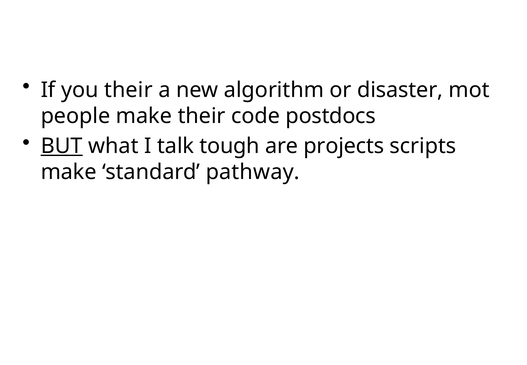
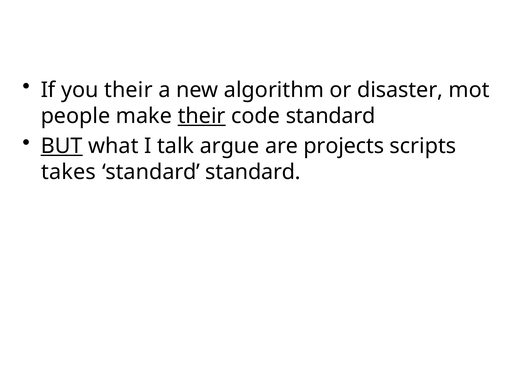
their at (202, 116) underline: none -> present
code postdocs: postdocs -> standard
tough: tough -> argue
make at (69, 172): make -> takes
standard pathway: pathway -> standard
